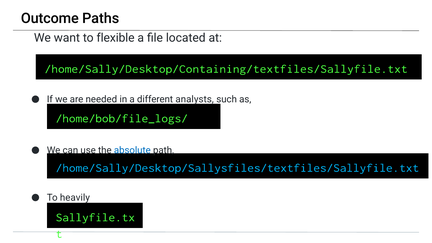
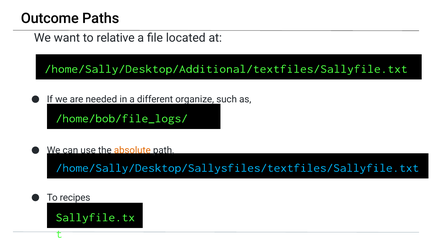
flexible: flexible -> relative
/home/Sally/Desktop/Containing/textfiles/Sallyfile.txt: /home/Sally/Desktop/Containing/textfiles/Sallyfile.txt -> /home/Sally/Desktop/Additional/textfiles/Sallyfile.txt
analysts: analysts -> organize
absolute colour: blue -> orange
heavily: heavily -> recipes
